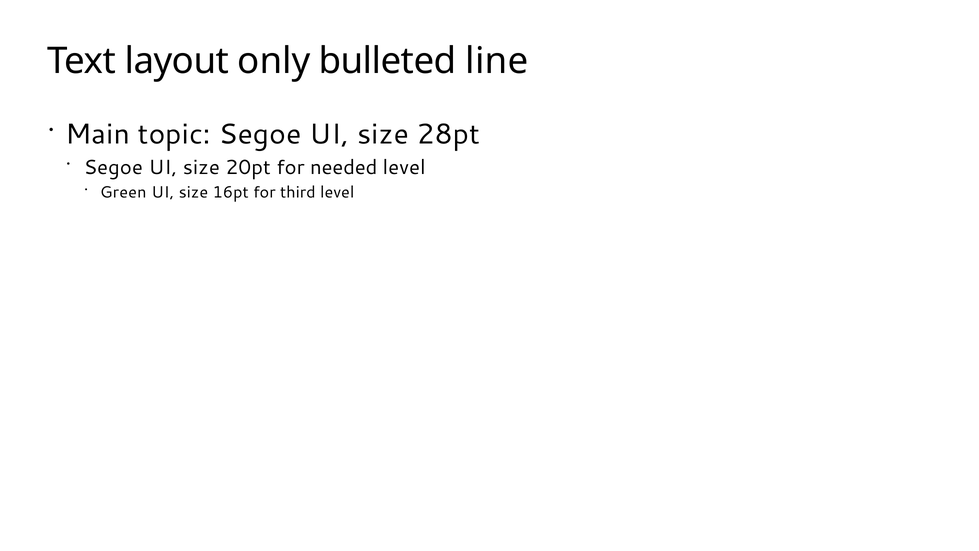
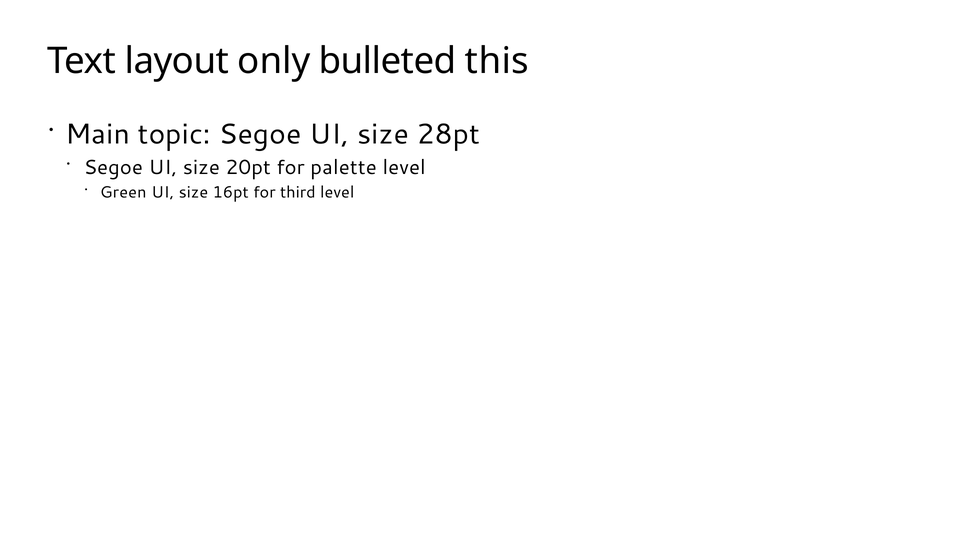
line: line -> this
needed: needed -> palette
